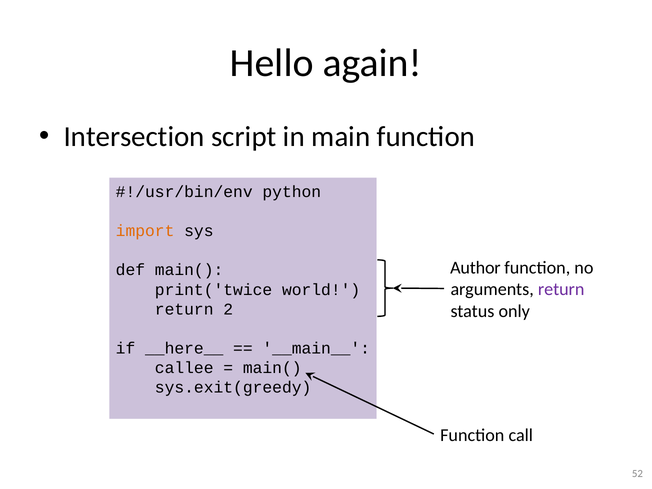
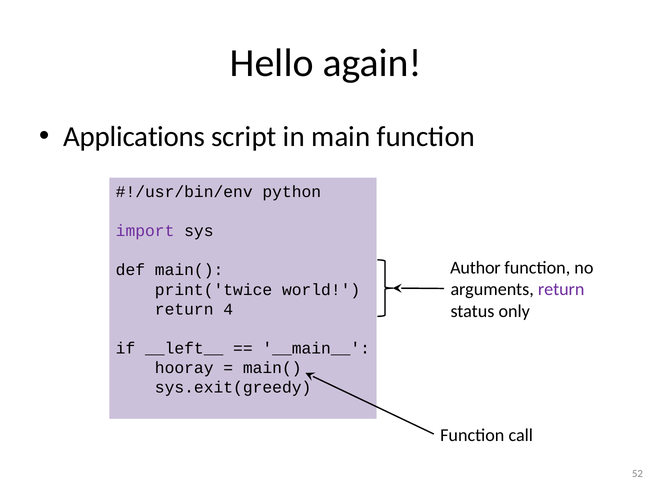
Intersection: Intersection -> Applications
import colour: orange -> purple
2: 2 -> 4
__here__: __here__ -> __left__
callee: callee -> hooray
